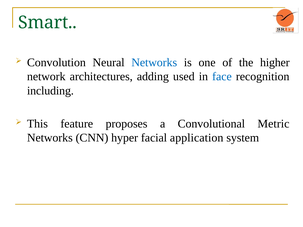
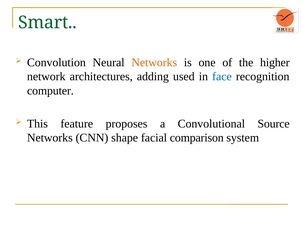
Networks at (154, 62) colour: blue -> orange
including: including -> computer
Metric: Metric -> Source
hyper: hyper -> shape
application: application -> comparison
